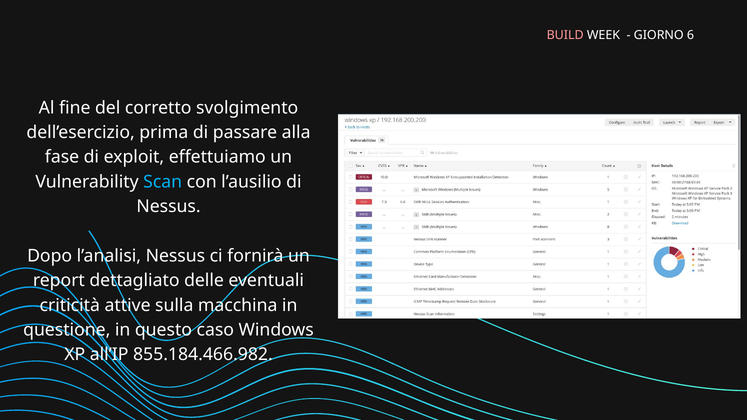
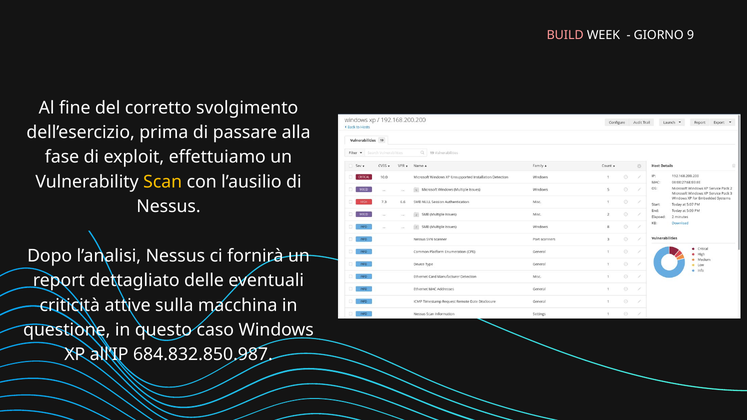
6: 6 -> 9
Scan colour: light blue -> yellow
855.184.466.982: 855.184.466.982 -> 684.832.850.987
